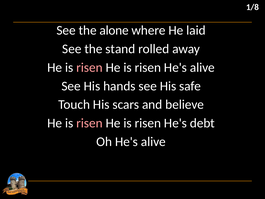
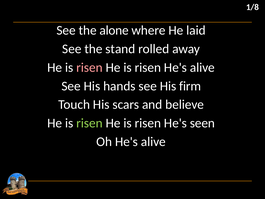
safe: safe -> firm
risen at (89, 123) colour: pink -> light green
debt: debt -> seen
